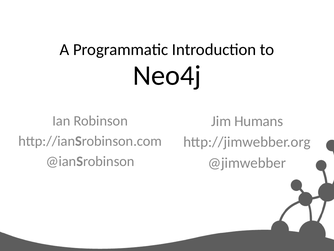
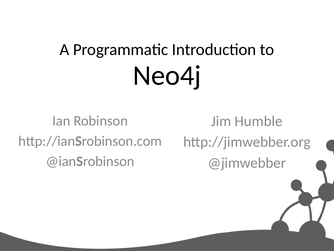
Humans: Humans -> Humble
